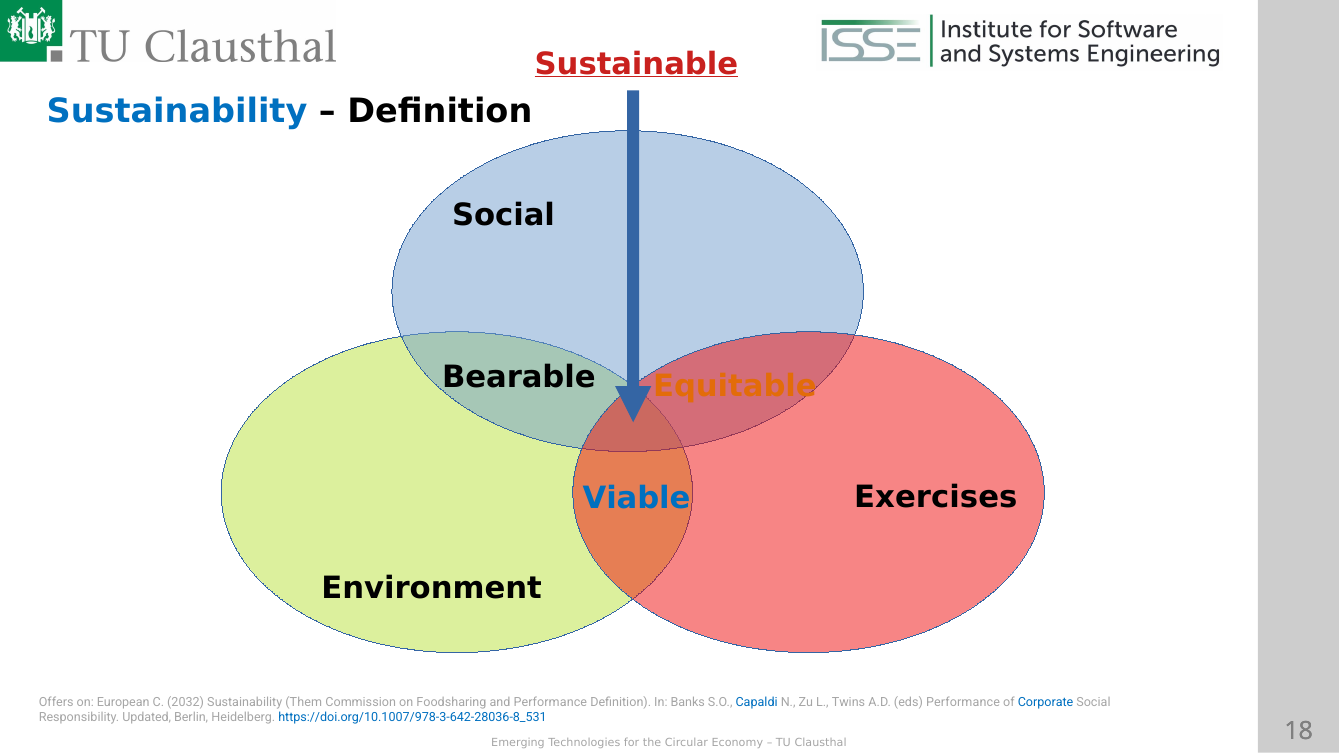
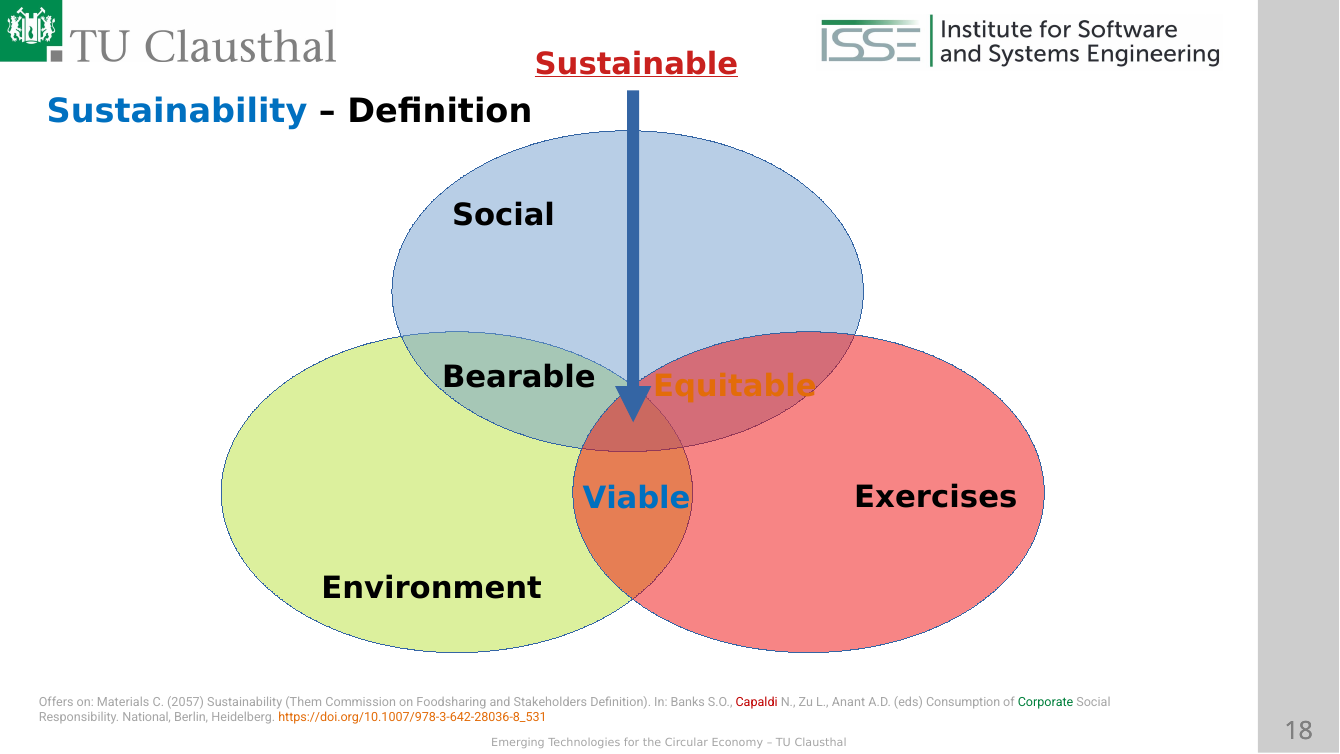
European: European -> Materials
2032: 2032 -> 2057
and Performance: Performance -> Stakeholders
Capaldi colour: blue -> red
Twins: Twins -> Anant
eds Performance: Performance -> Consumption
Corporate colour: blue -> green
Updated: Updated -> National
https://doi.org/10.1007/978-3-642-28036-8_531 colour: blue -> orange
